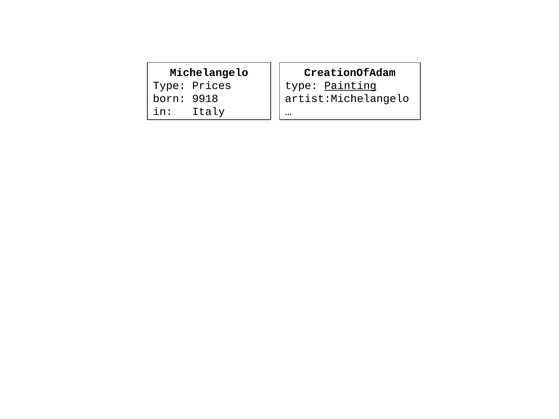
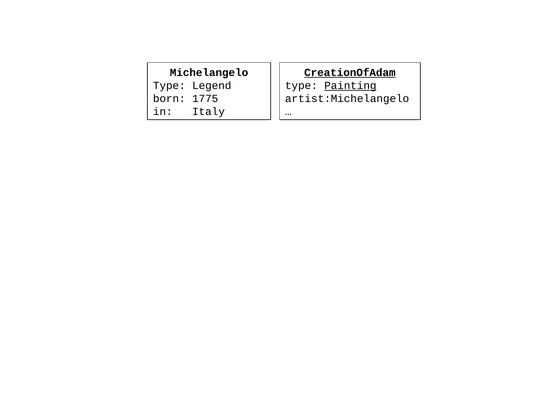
CreationOfAdam underline: none -> present
Prices: Prices -> Legend
9918: 9918 -> 1775
